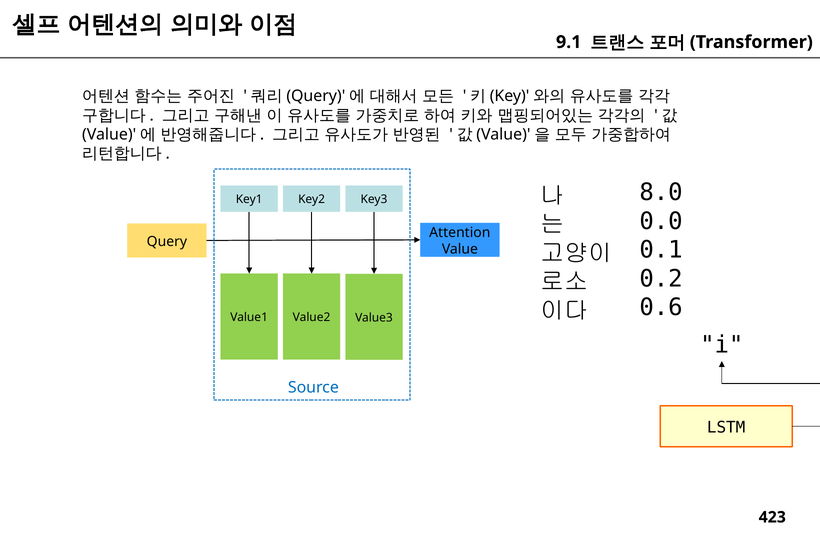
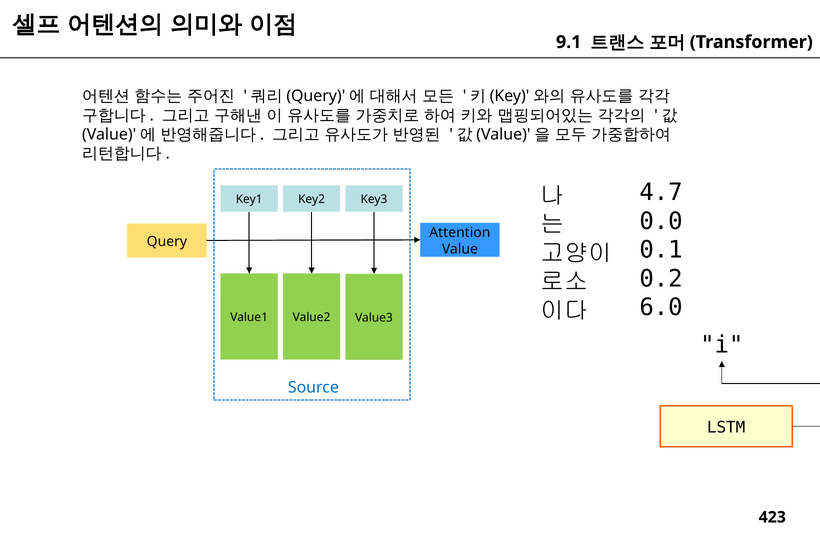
8.0: 8.0 -> 4.7
0.6: 0.6 -> 6.0
